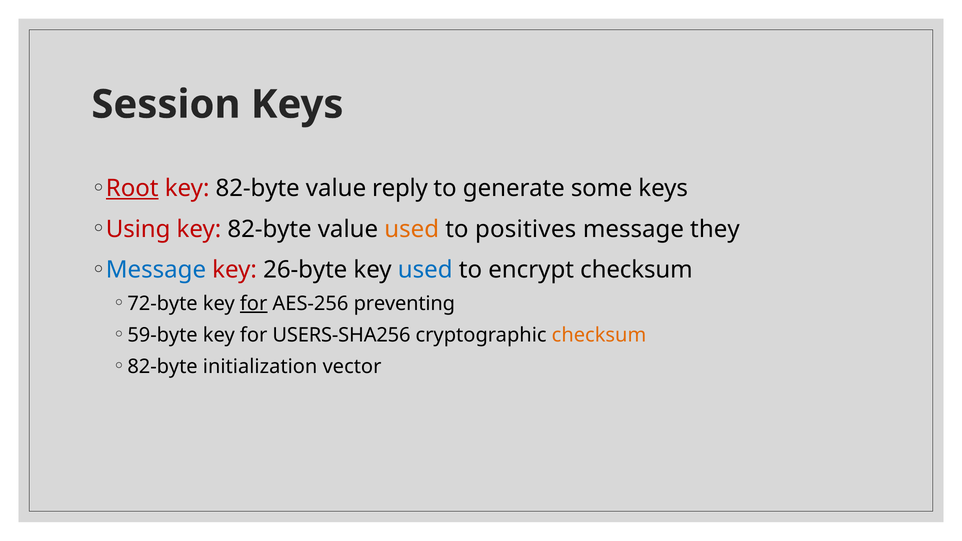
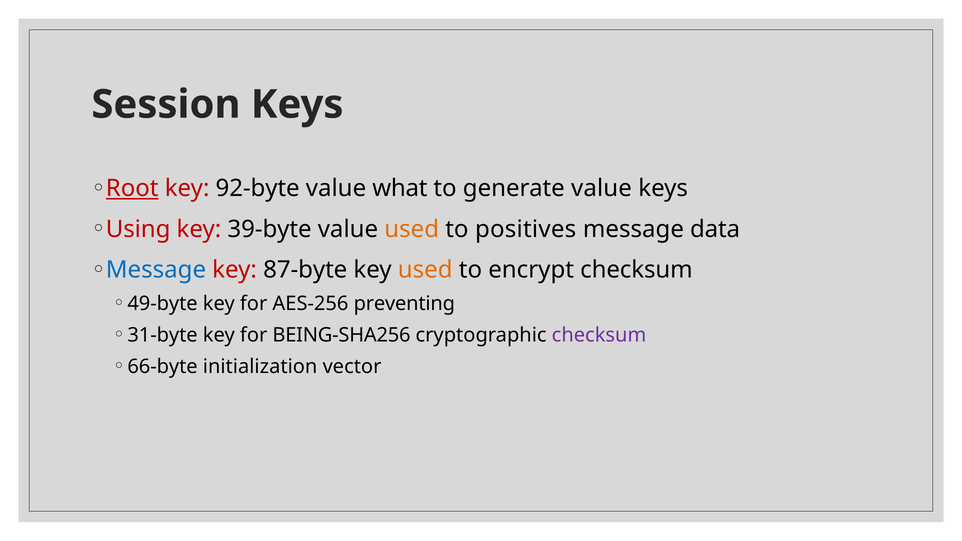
82-byte at (258, 189): 82-byte -> 92-byte
reply: reply -> what
generate some: some -> value
82-byte at (270, 229): 82-byte -> 39-byte
they: they -> data
26-byte: 26-byte -> 87-byte
used at (425, 270) colour: blue -> orange
72-byte: 72-byte -> 49-byte
for at (254, 304) underline: present -> none
59-byte: 59-byte -> 31-byte
USERS-SHA256: USERS-SHA256 -> BEING-SHA256
checksum at (599, 335) colour: orange -> purple
82-byte at (163, 367): 82-byte -> 66-byte
